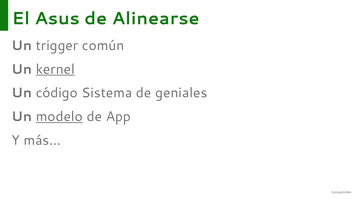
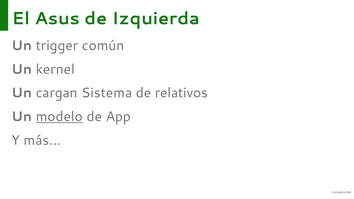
Alinearse: Alinearse -> Izquierda
kernel underline: present -> none
código: código -> cargan
geniales: geniales -> relativos
